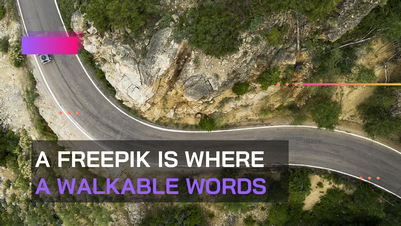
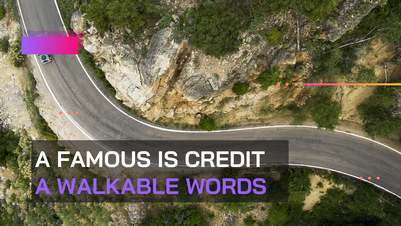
FREEPIK: FREEPIK -> FAMOUS
WHERE: WHERE -> CREDIT
